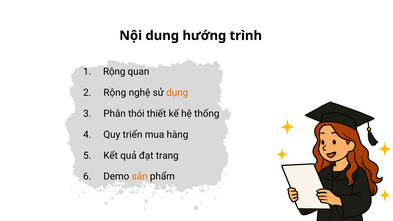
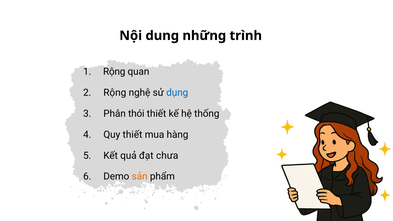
hướng: hướng -> những
dụng colour: orange -> blue
Quy triển: triển -> thiết
trang: trang -> chưa
